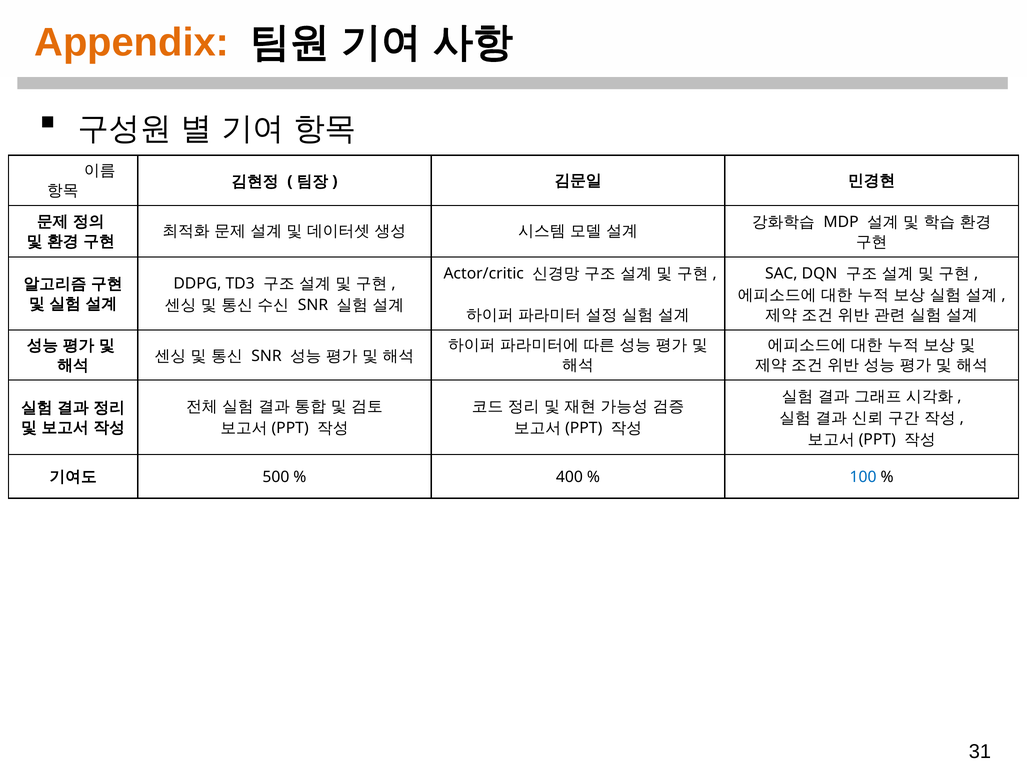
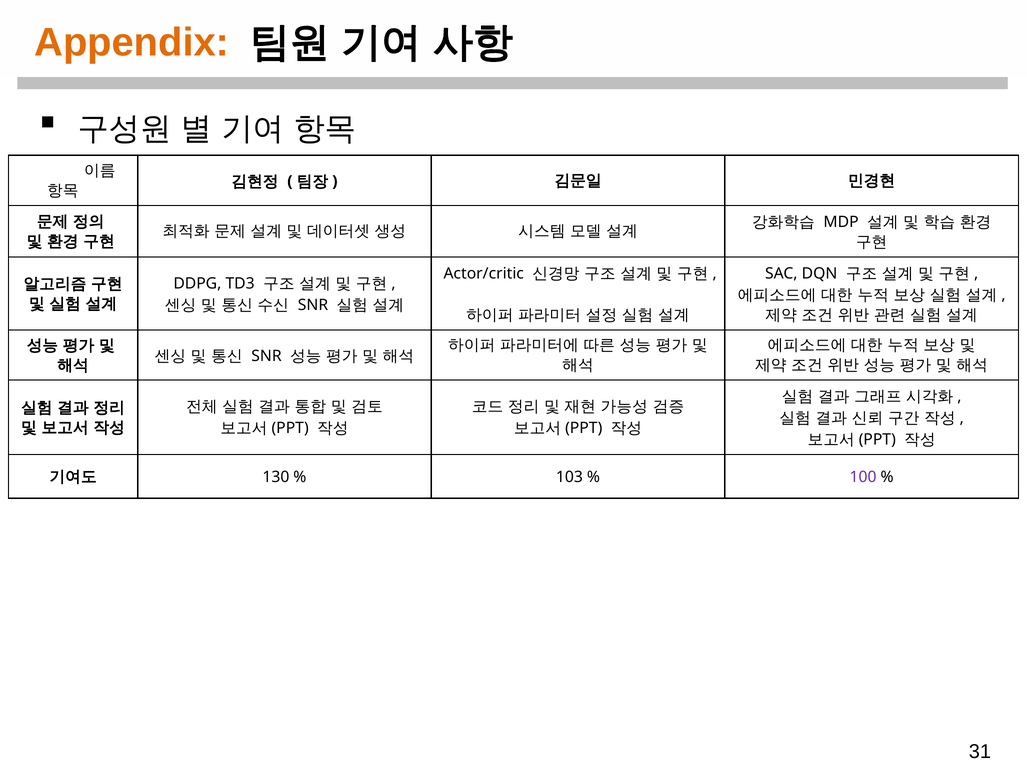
500: 500 -> 130
400: 400 -> 103
100 colour: blue -> purple
